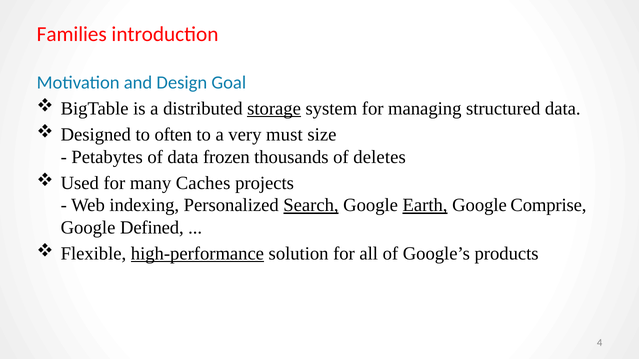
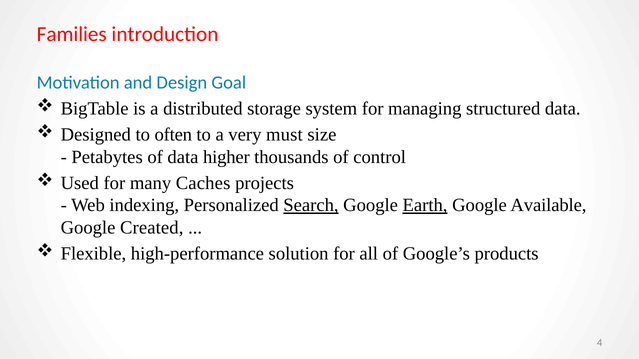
storage underline: present -> none
frozen: frozen -> higher
deletes: deletes -> control
Comprise: Comprise -> Available
Defined: Defined -> Created
high-performance underline: present -> none
